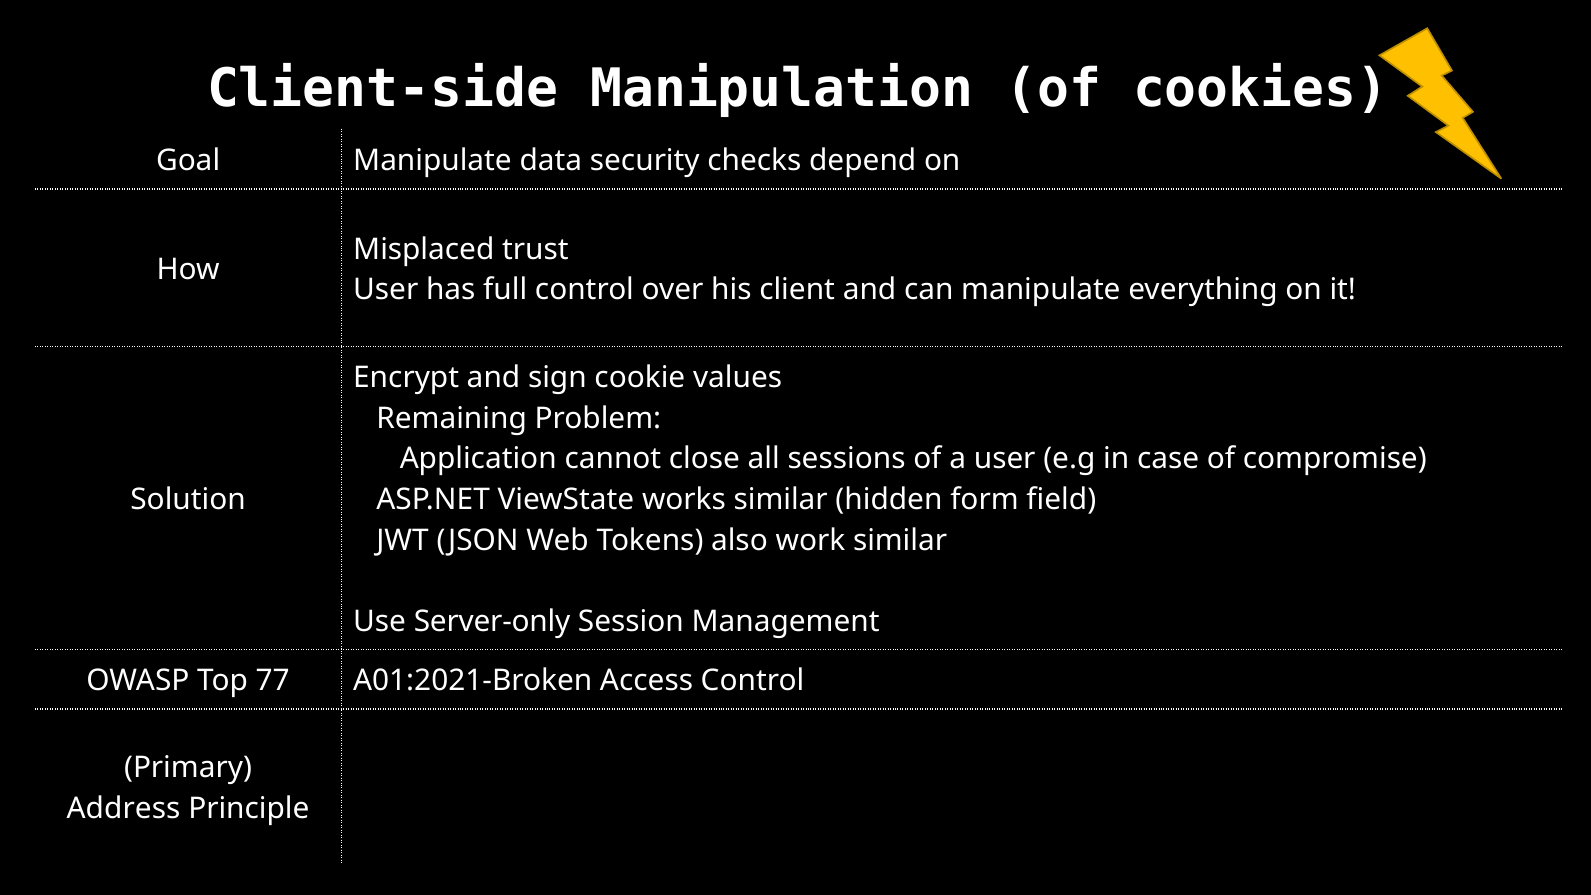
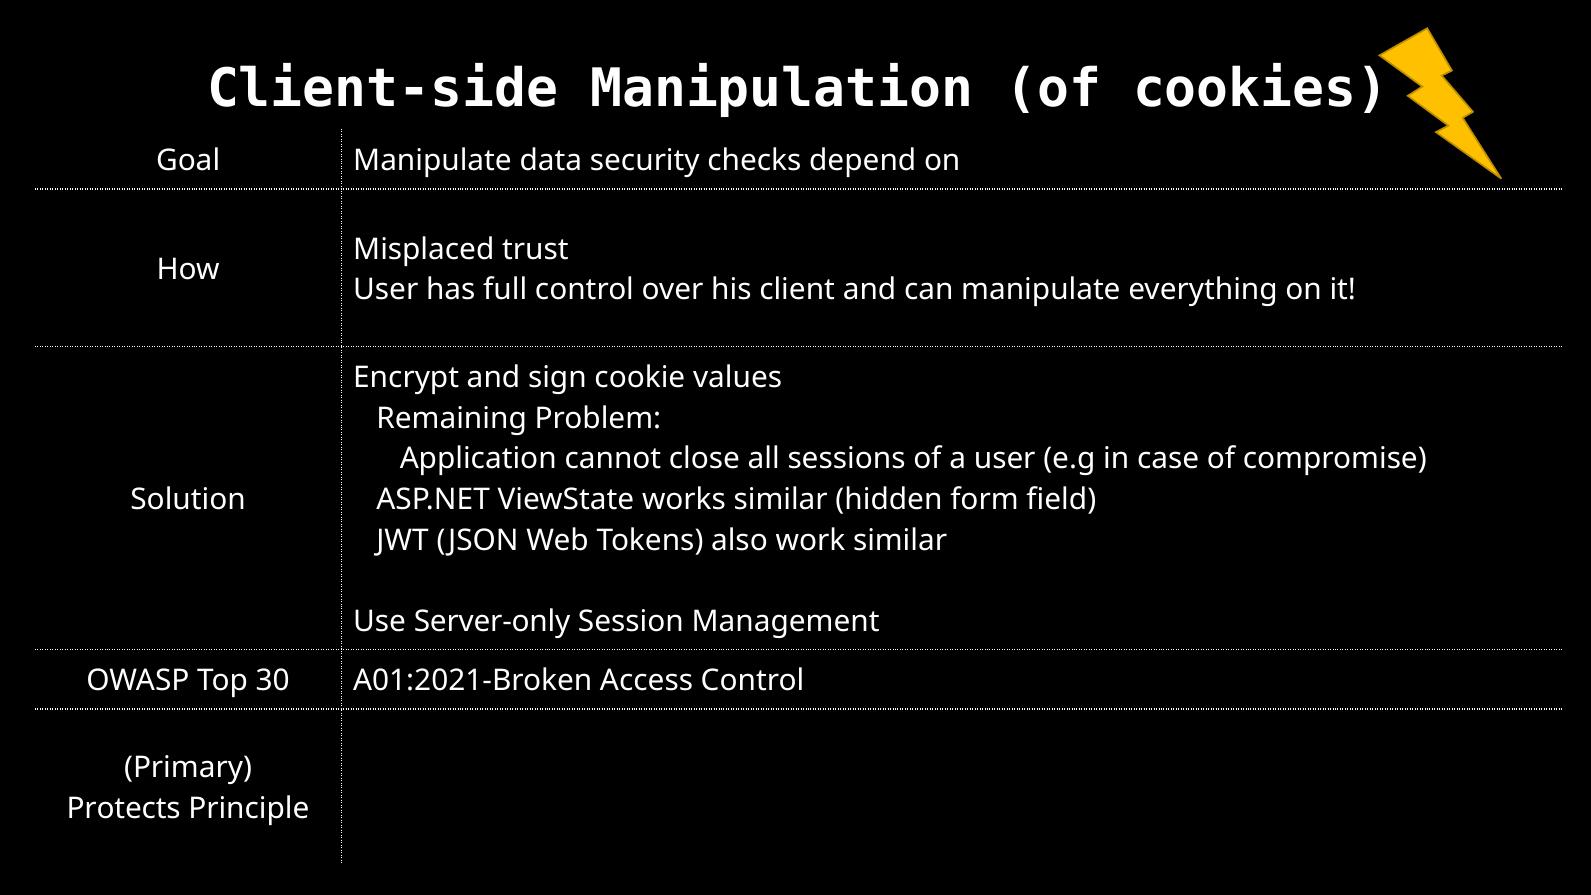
77: 77 -> 30
Address: Address -> Protects
